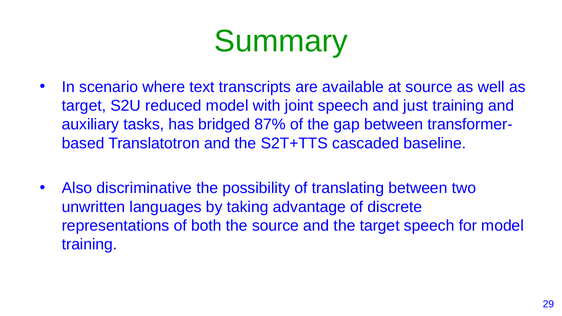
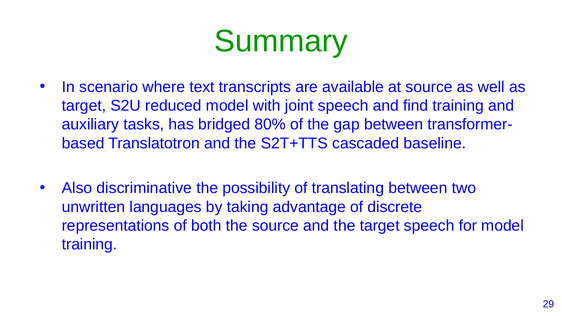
just: just -> find
87%: 87% -> 80%
